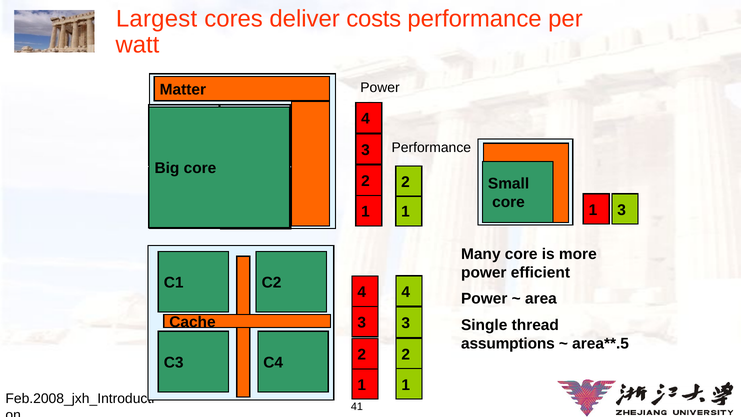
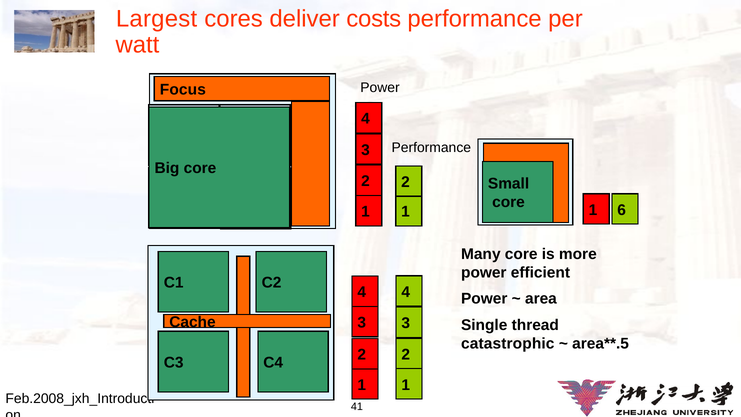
Matter: Matter -> Focus
1 3: 3 -> 6
assumptions: assumptions -> catastrophic
